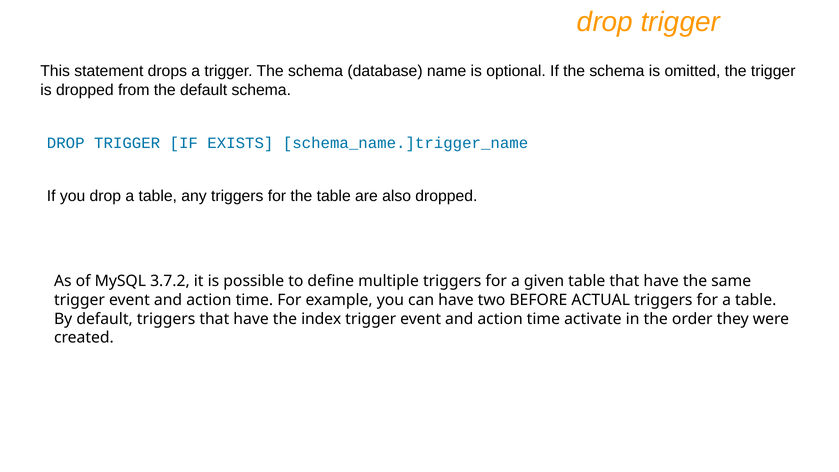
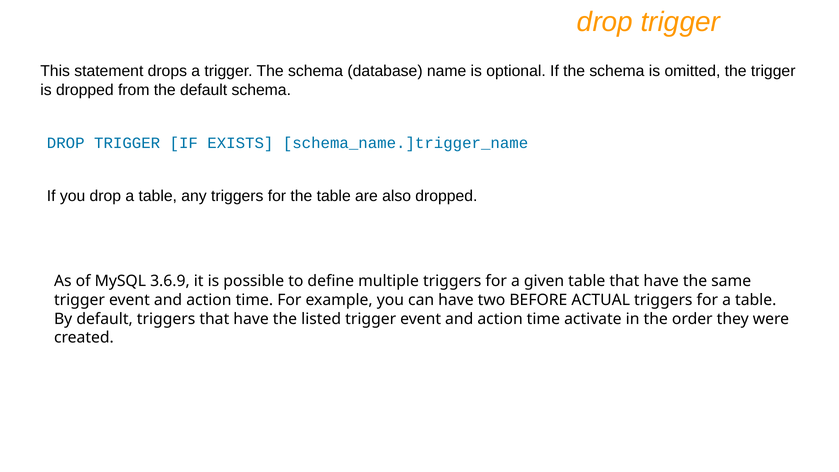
3.7.2: 3.7.2 -> 3.6.9
index: index -> listed
